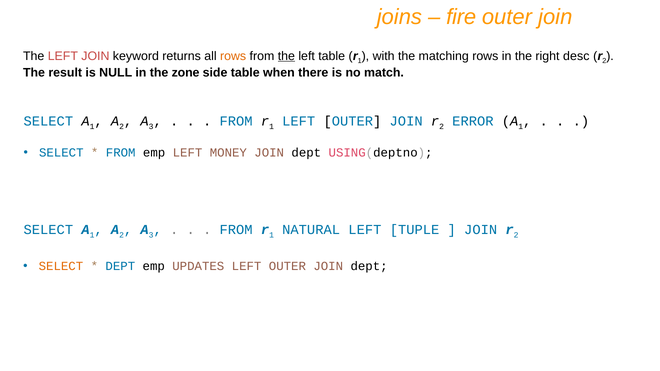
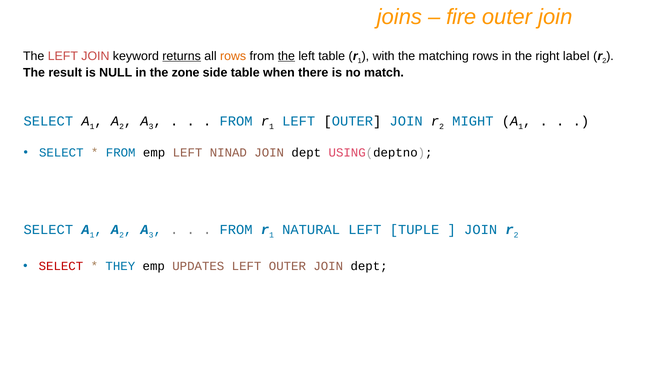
returns underline: none -> present
desc: desc -> label
ERROR: ERROR -> MIGHT
MONEY: MONEY -> NINAD
SELECT at (61, 266) colour: orange -> red
DEPT at (120, 266): DEPT -> THEY
